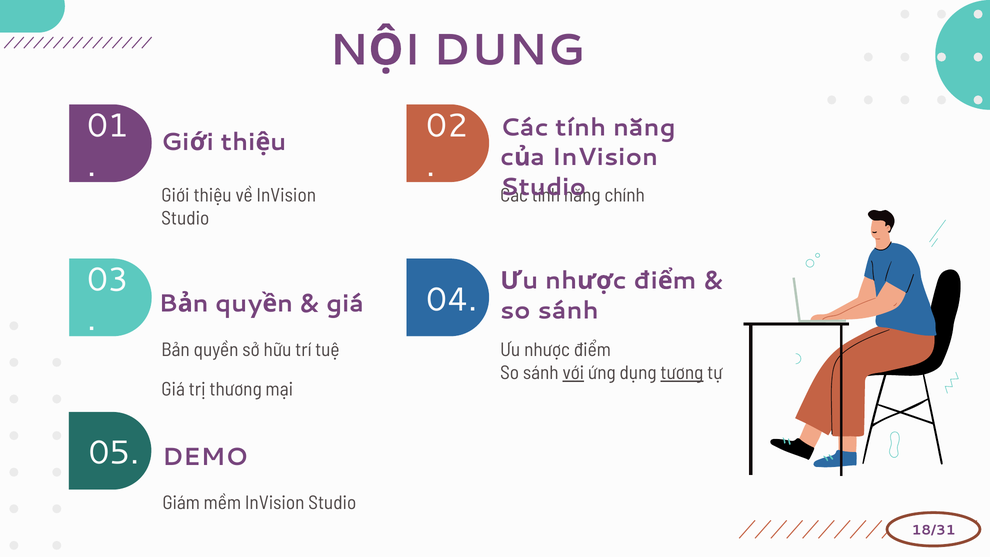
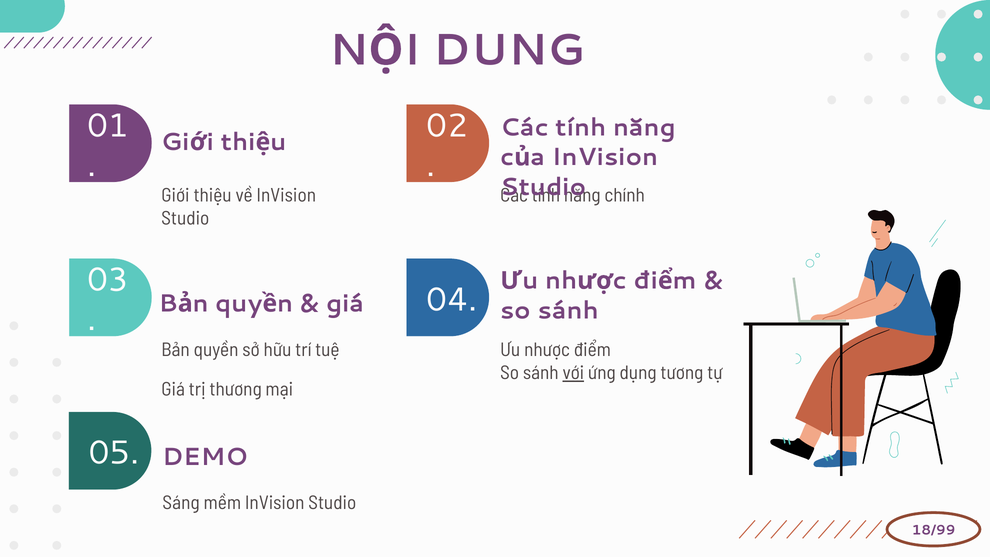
tương underline: present -> none
Giám: Giám -> Sáng
18/31: 18/31 -> 18/99
